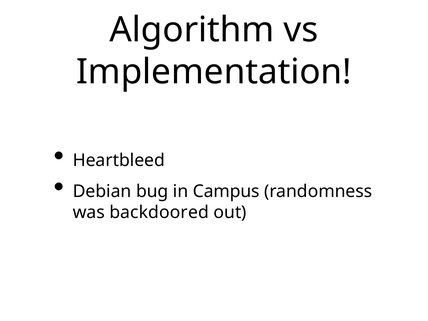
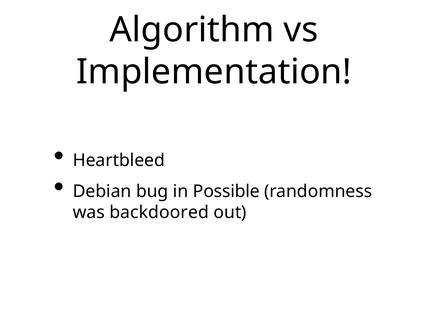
Campus: Campus -> Possible
